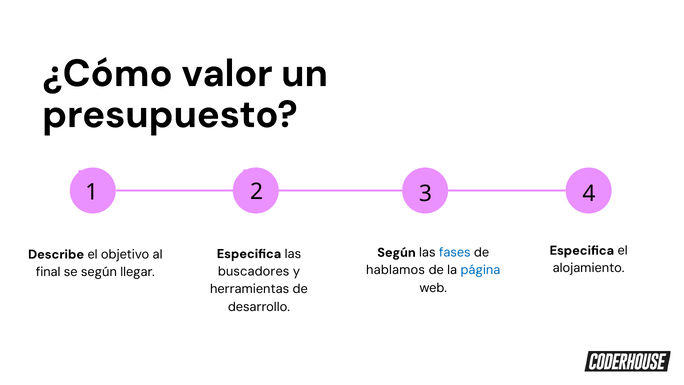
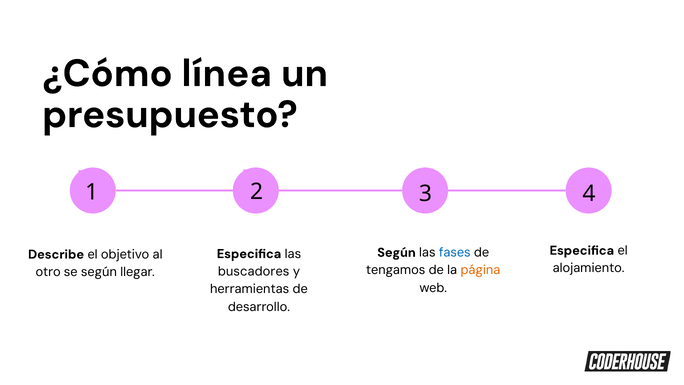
valor: valor -> línea
hablamos: hablamos -> tengamos
página colour: blue -> orange
final: final -> otro
